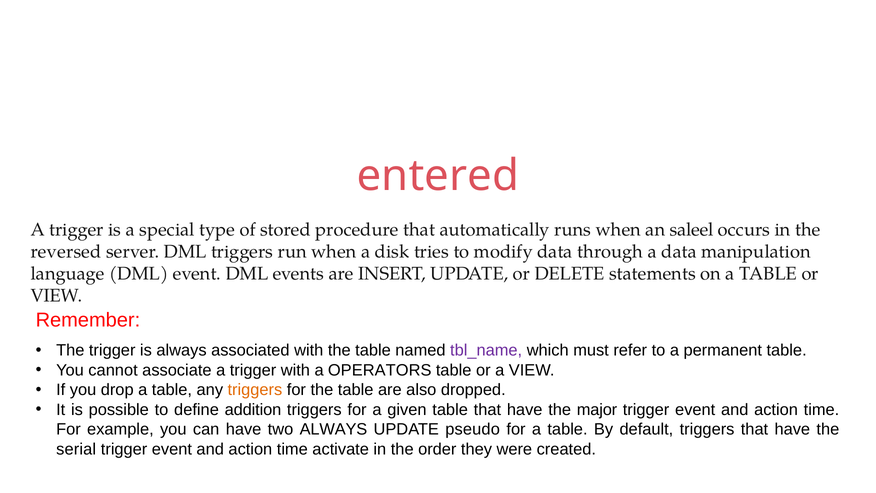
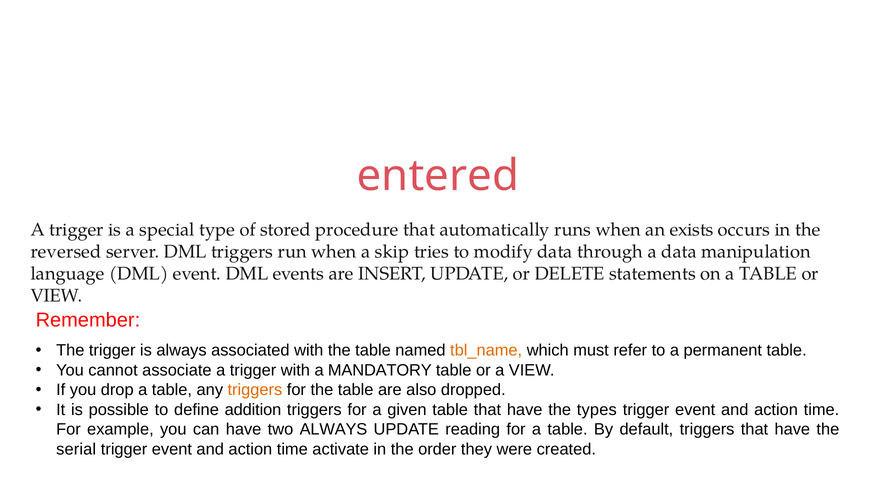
saleel: saleel -> exists
disk: disk -> skip
tbl_name colour: purple -> orange
OPERATORS: OPERATORS -> MANDATORY
major: major -> types
pseudo: pseudo -> reading
